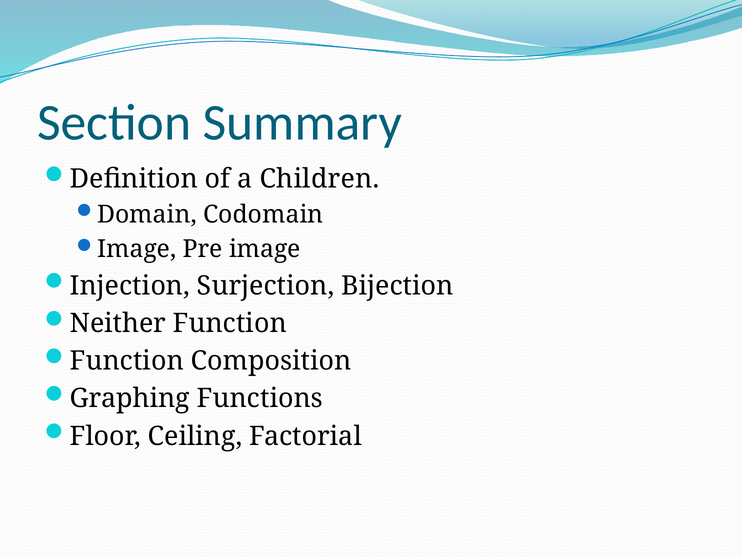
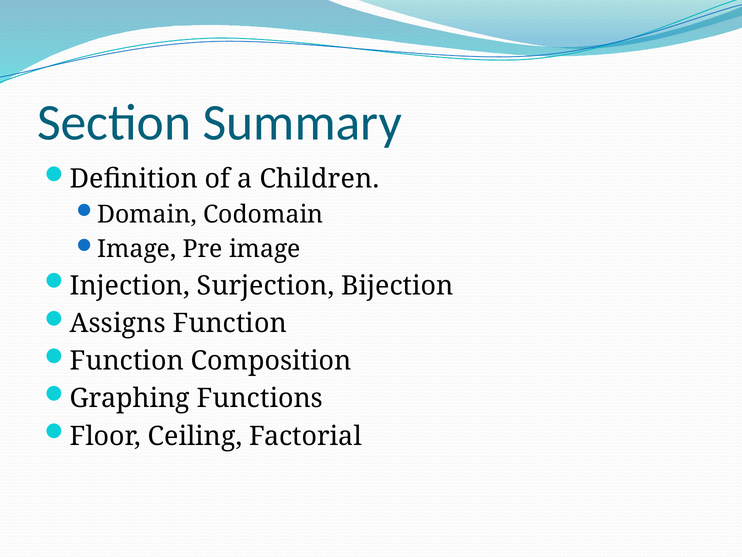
Neither: Neither -> Assigns
